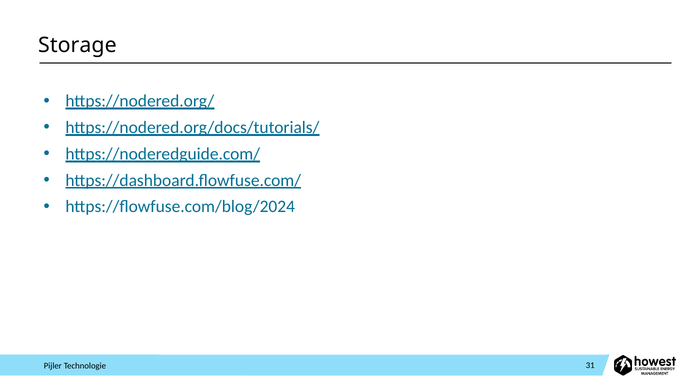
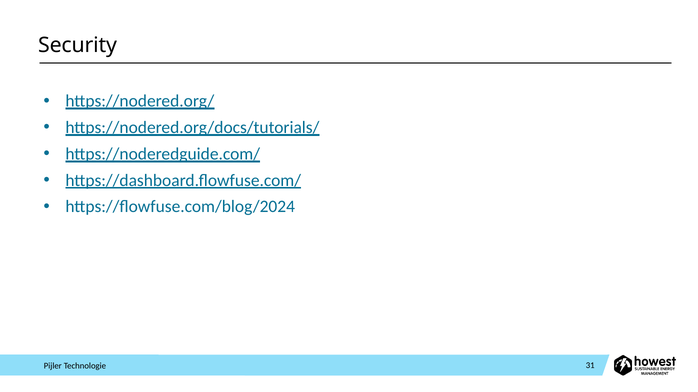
Storage: Storage -> Security
